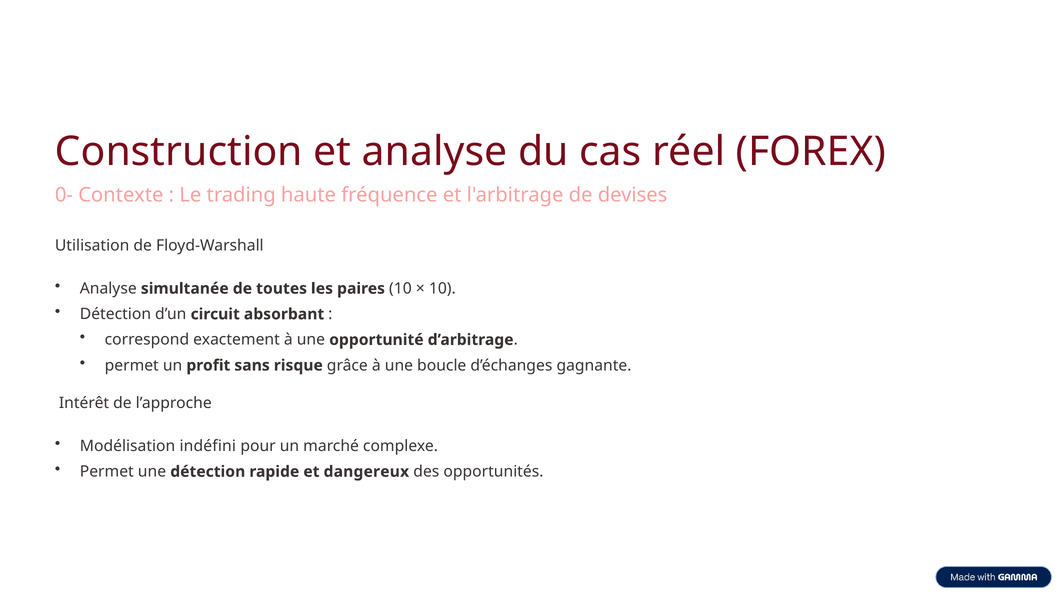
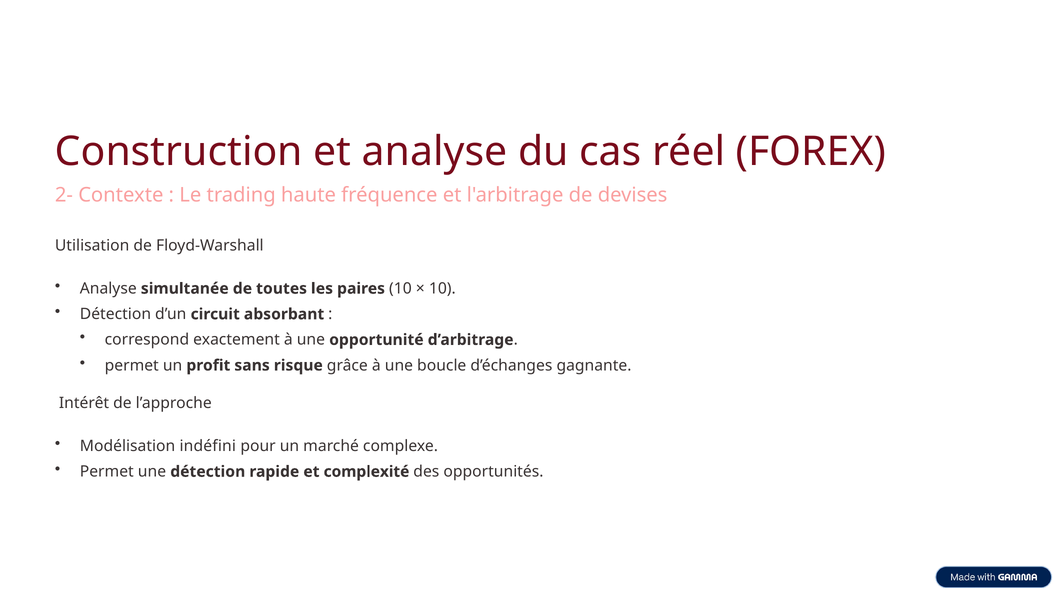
0-: 0- -> 2-
dangereux: dangereux -> complexité
